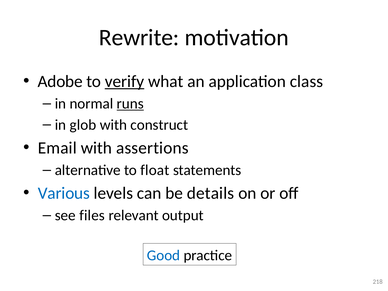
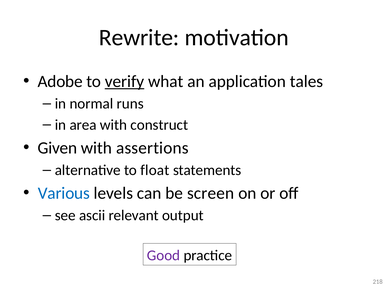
class: class -> tales
runs underline: present -> none
glob: glob -> area
Email: Email -> Given
details: details -> screen
files: files -> ascii
Good colour: blue -> purple
